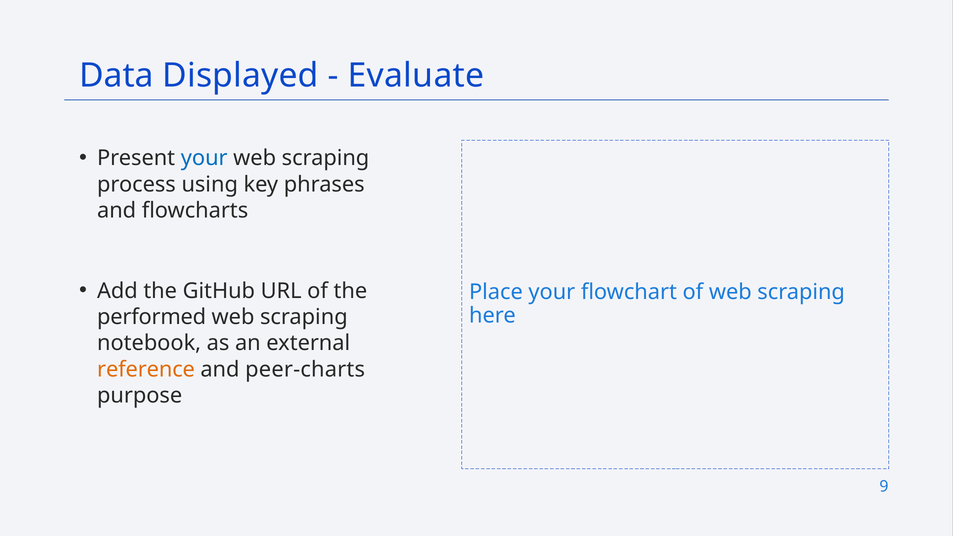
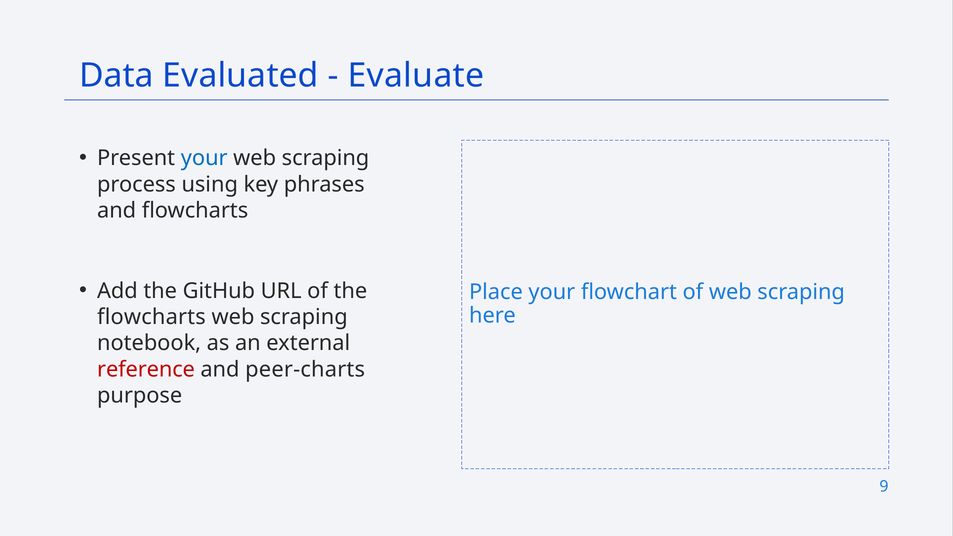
Displayed: Displayed -> Evaluated
performed at (152, 317): performed -> flowcharts
reference colour: orange -> red
